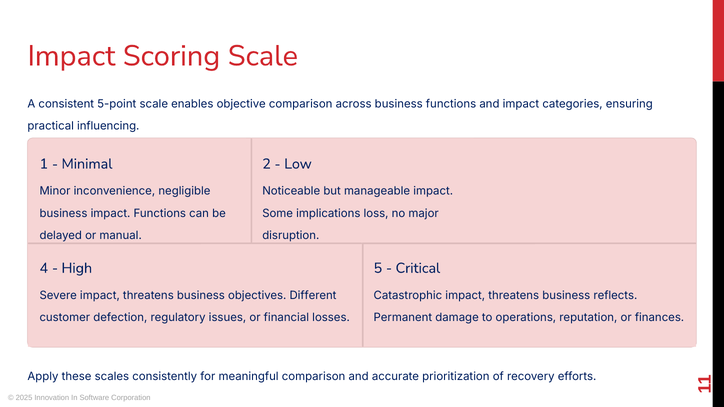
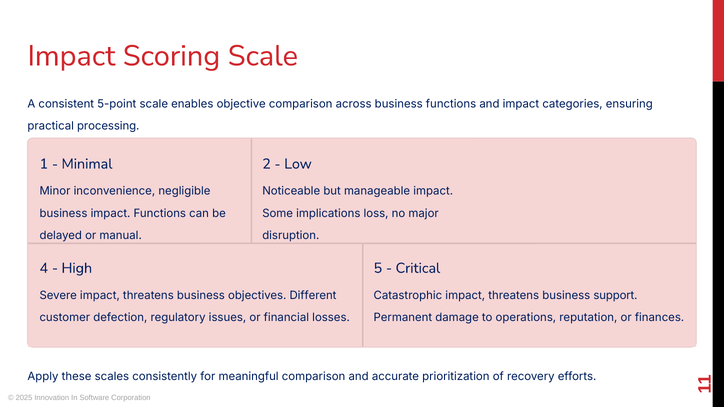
influencing: influencing -> processing
reflects: reflects -> support
